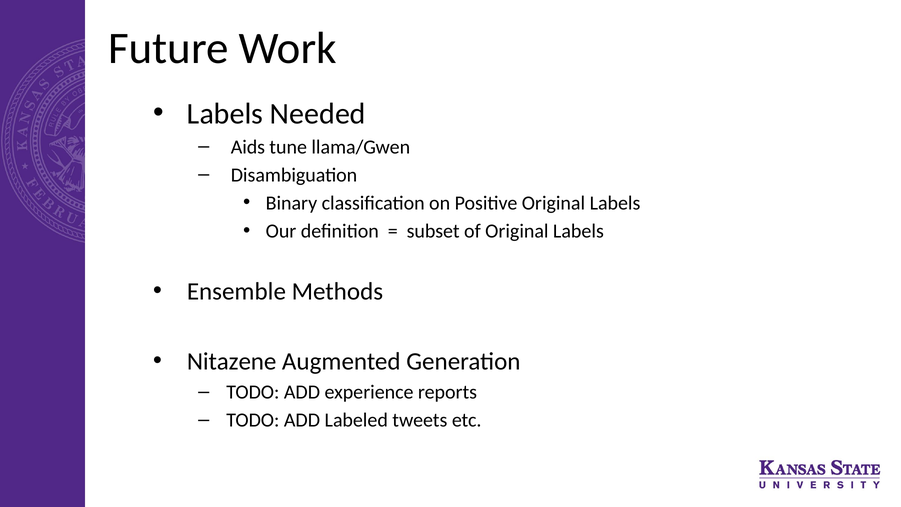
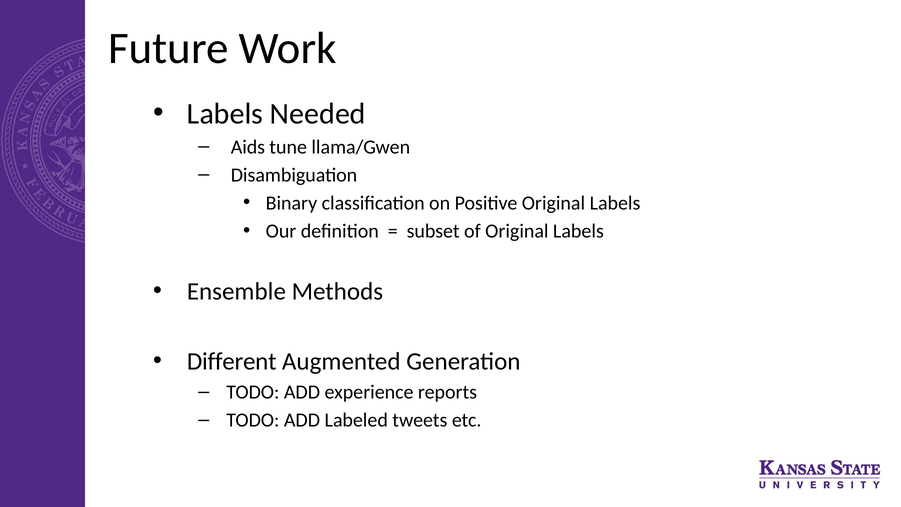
Nitazene: Nitazene -> Different
